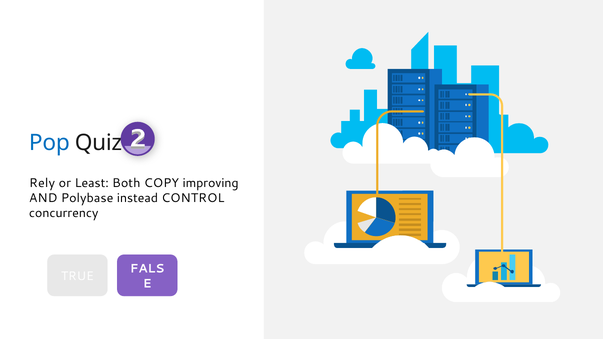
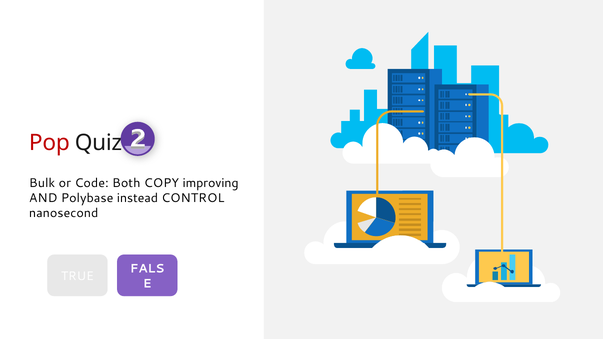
Pop colour: blue -> red
Rely: Rely -> Bulk
Least: Least -> Code
concurrency: concurrency -> nanosecond
